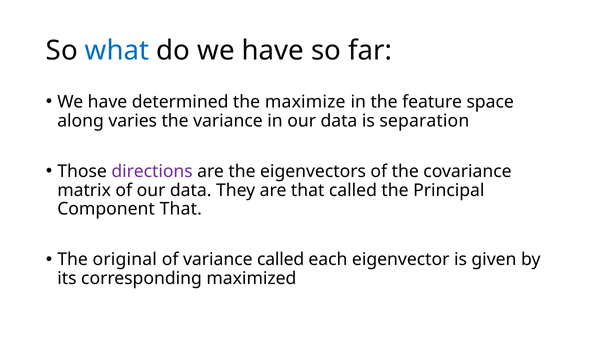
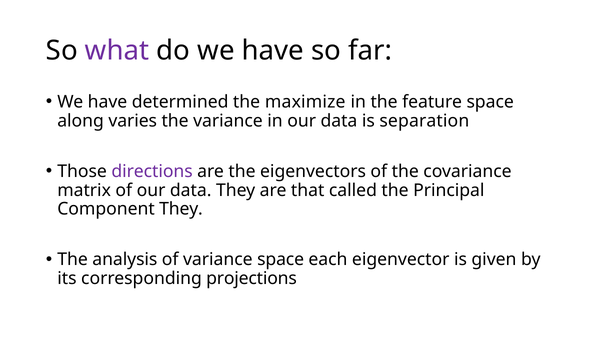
what colour: blue -> purple
Component That: That -> They
original: original -> analysis
variance called: called -> space
maximized: maximized -> projections
